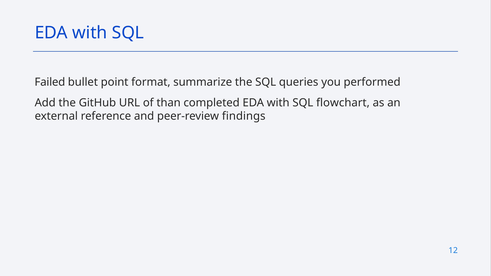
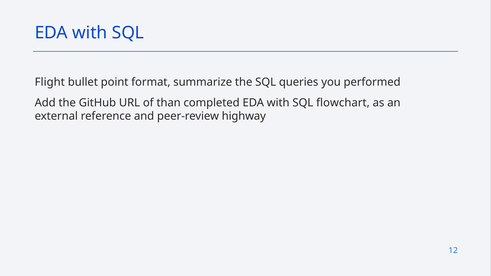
Failed: Failed -> Flight
findings: findings -> highway
